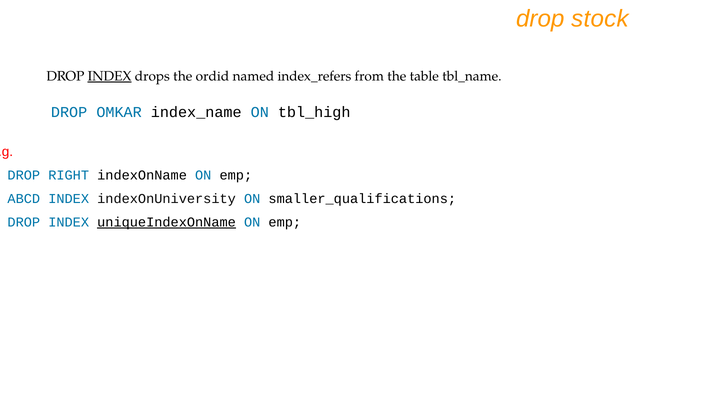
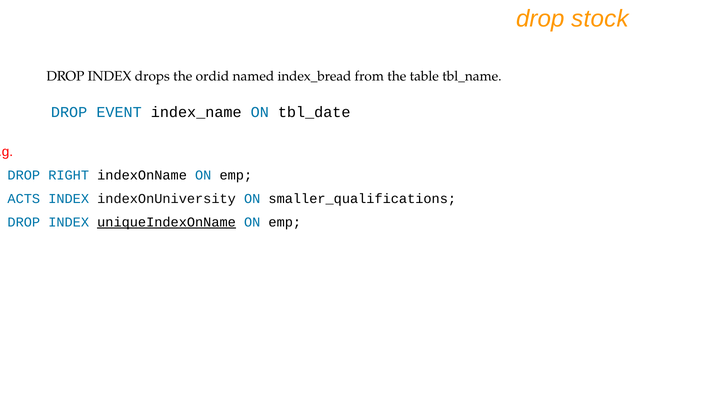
INDEX at (110, 76) underline: present -> none
index_refers: index_refers -> index_bread
OMKAR: OMKAR -> EVENT
tbl_high: tbl_high -> tbl_date
ABCD: ABCD -> ACTS
